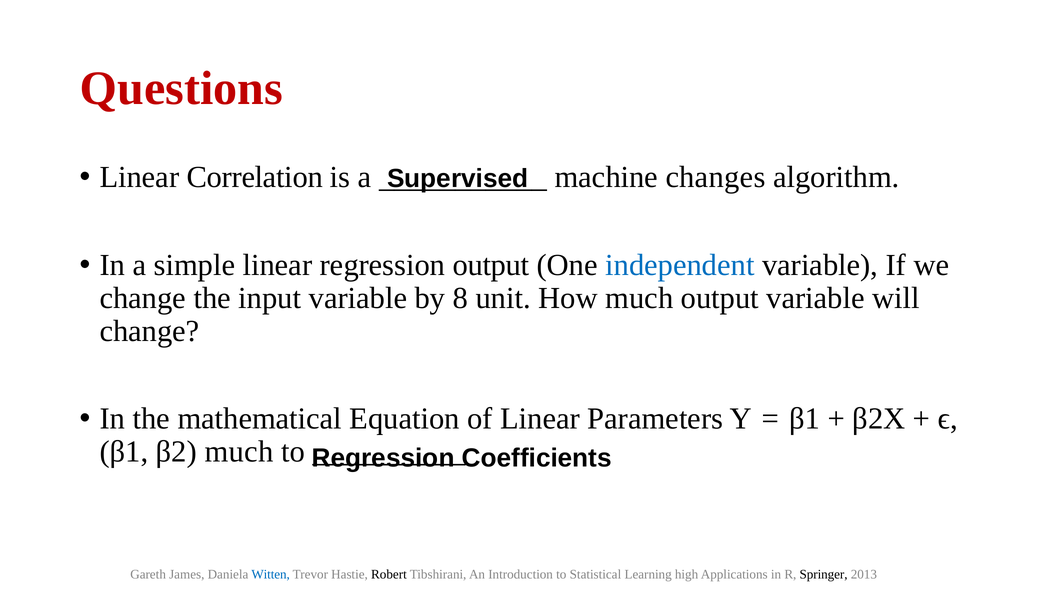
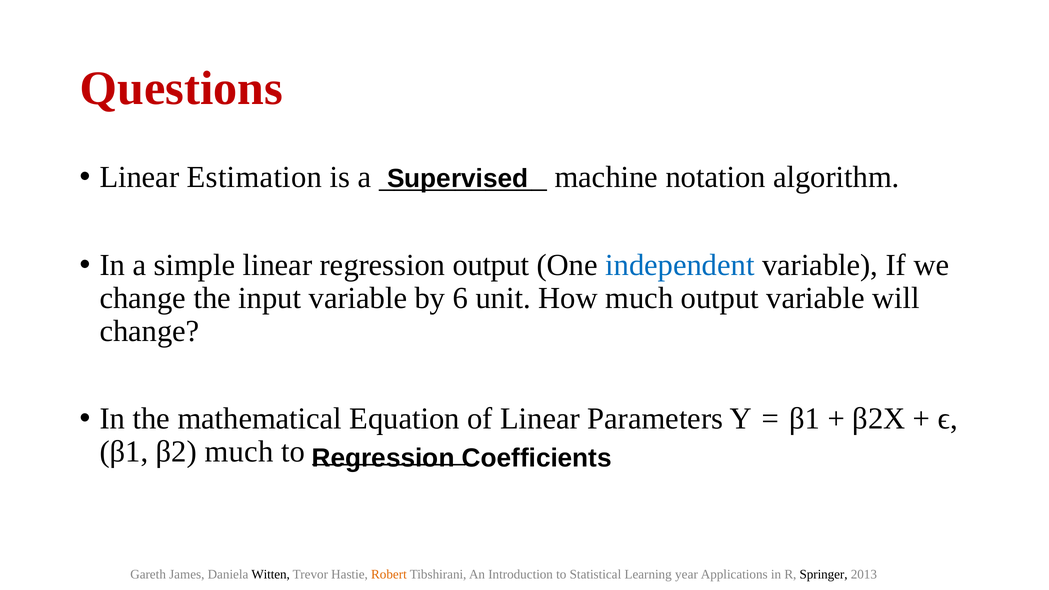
Correlation: Correlation -> Estimation
changes: changes -> notation
8: 8 -> 6
Witten colour: blue -> black
Robert colour: black -> orange
high: high -> year
